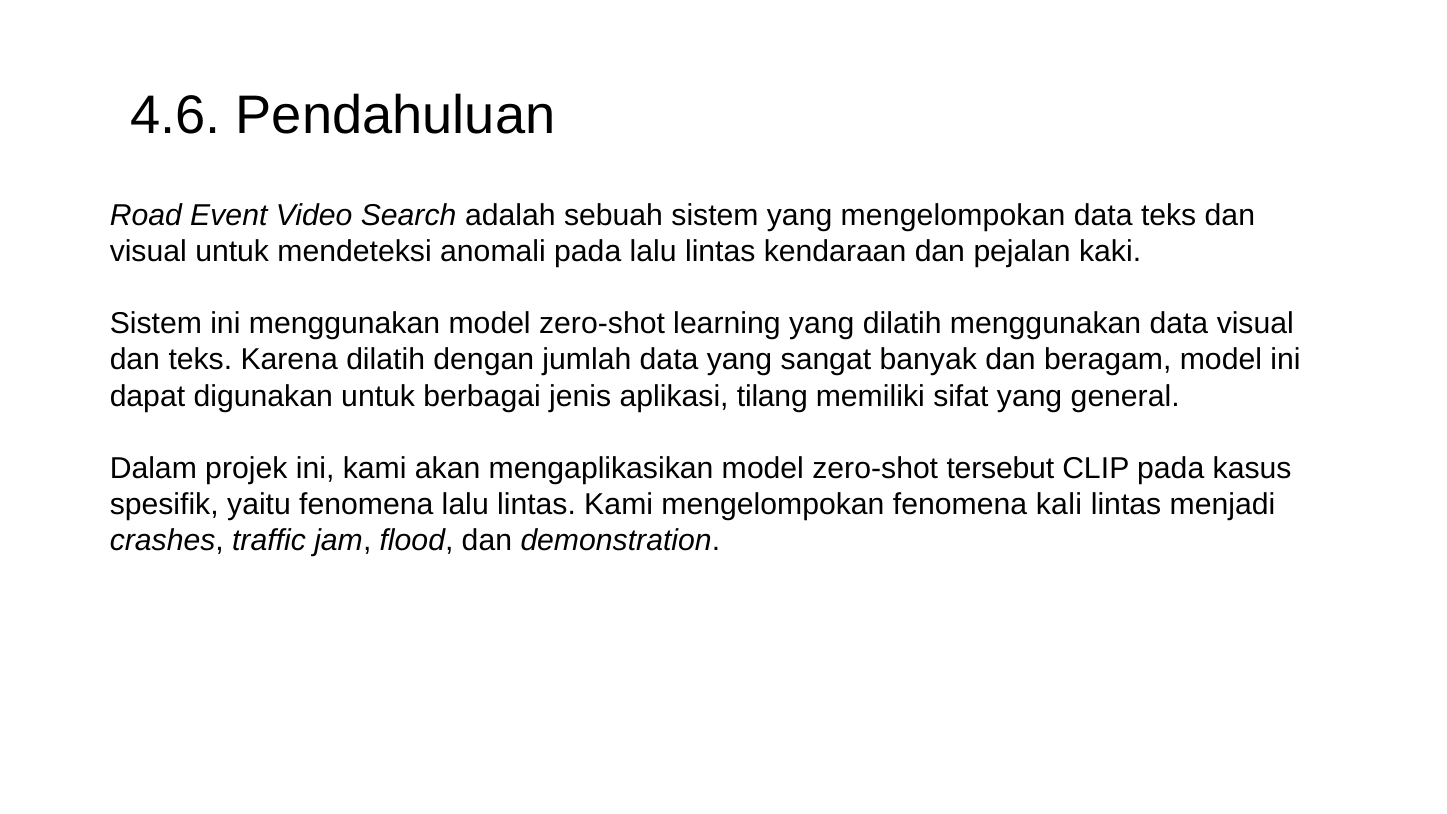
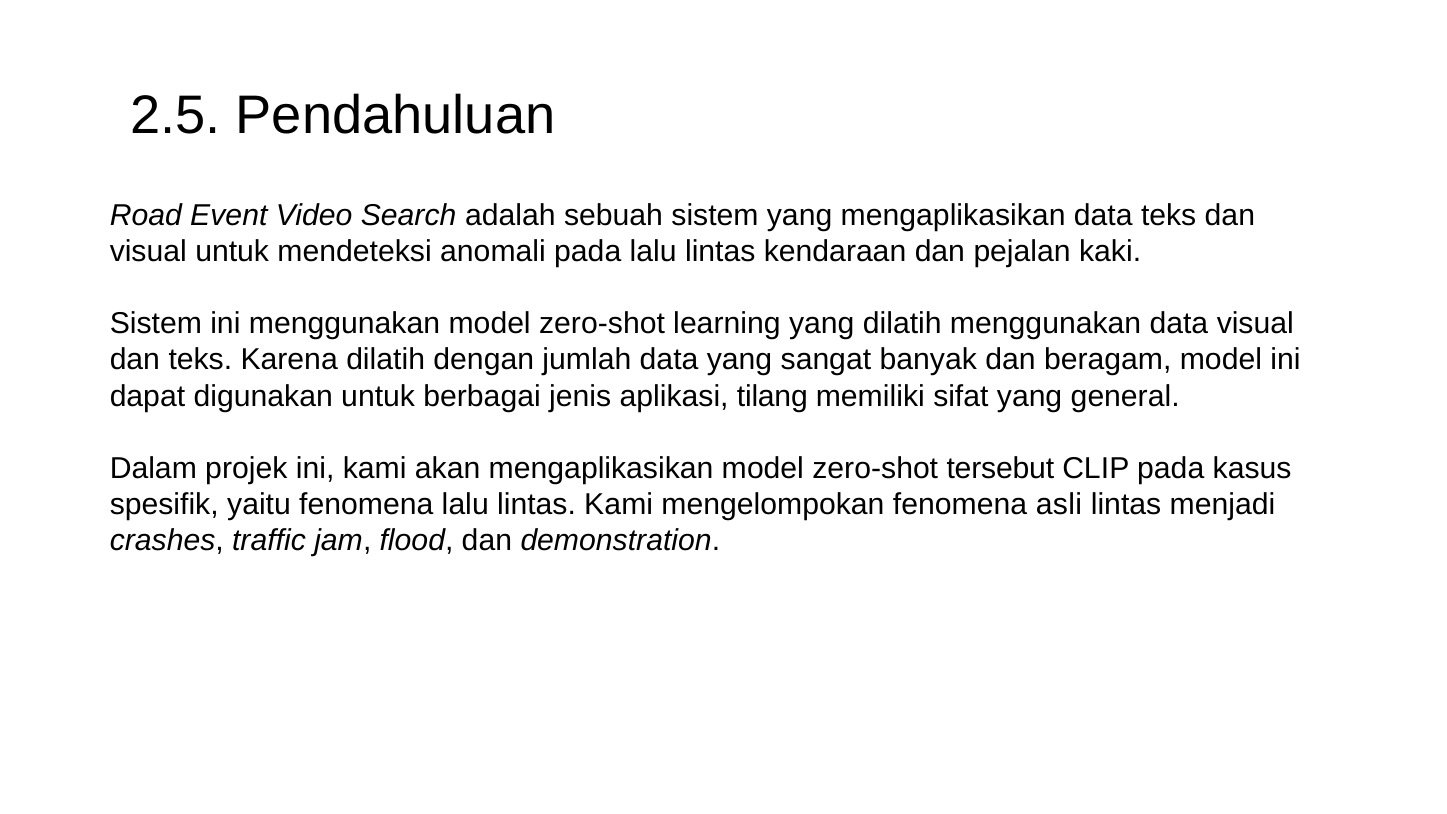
4.6: 4.6 -> 2.5
yang mengelompokan: mengelompokan -> mengaplikasikan
kali: kali -> asli
